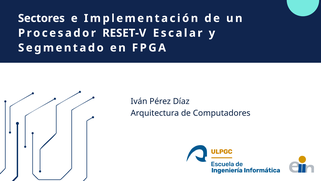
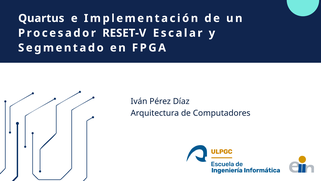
Sectores: Sectores -> Quartus
